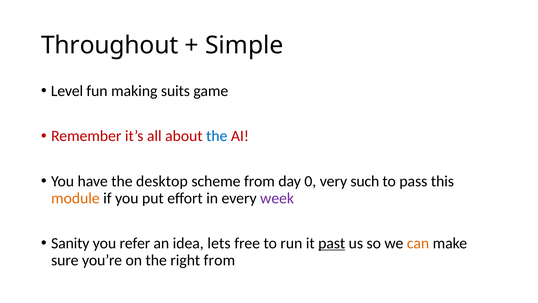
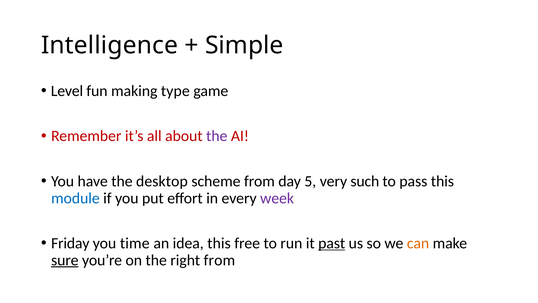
Throughout: Throughout -> Intelligence
suits: suits -> type
the at (217, 136) colour: blue -> purple
0: 0 -> 5
module colour: orange -> blue
Sanity: Sanity -> Friday
refer: refer -> time
idea lets: lets -> this
sure underline: none -> present
